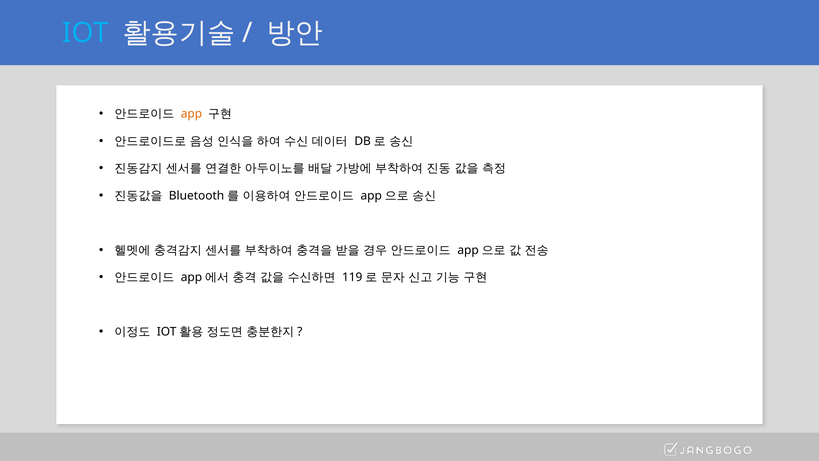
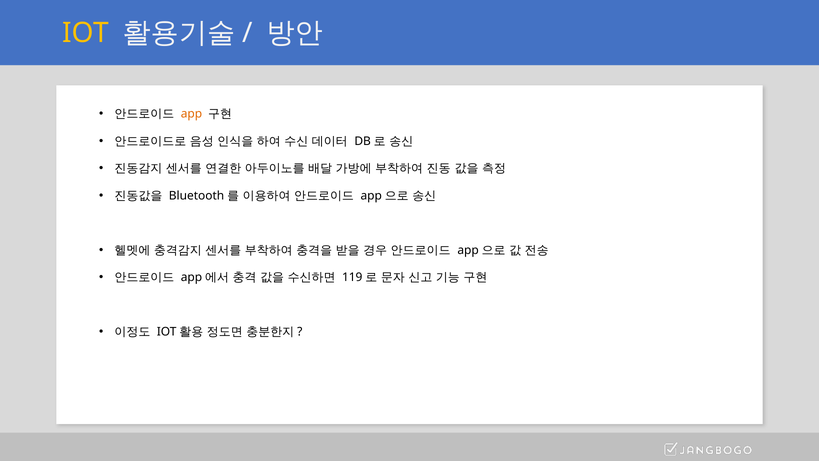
IOT colour: light blue -> yellow
